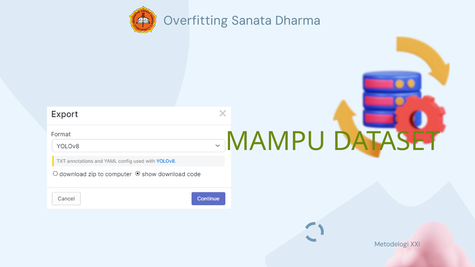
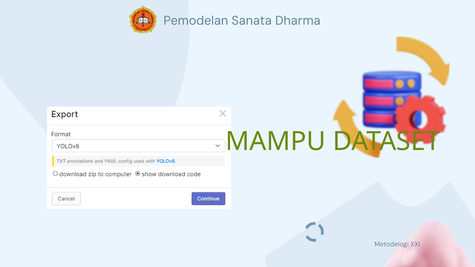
Overfitting: Overfitting -> Pemodelan
